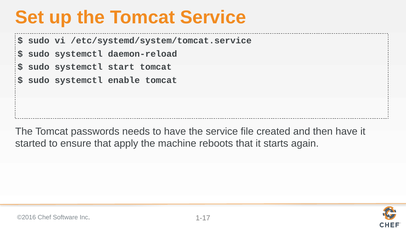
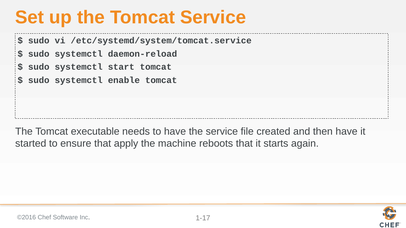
passwords: passwords -> executable
